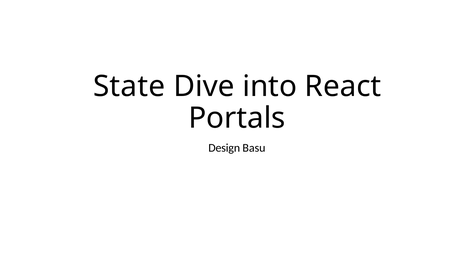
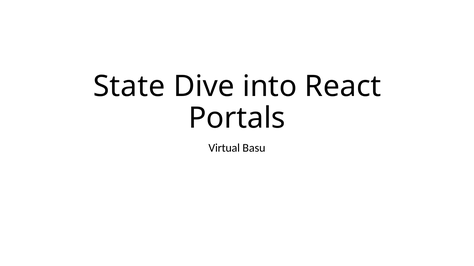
Design: Design -> Virtual
